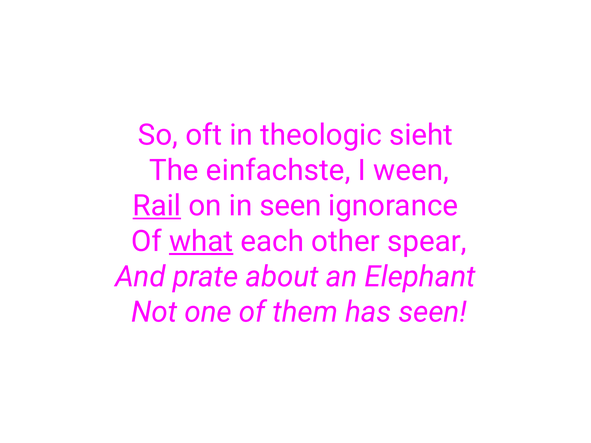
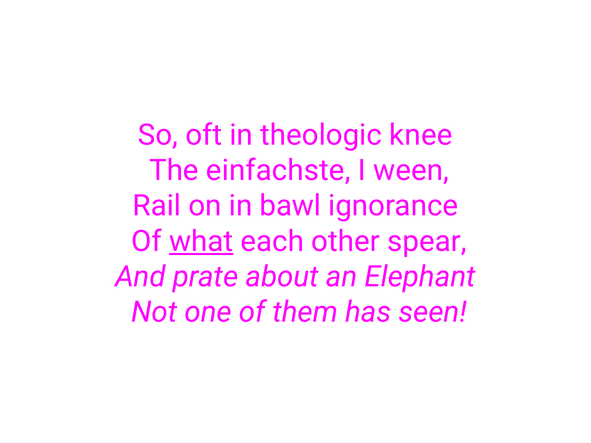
sieht: sieht -> knee
Rail underline: present -> none
in seen: seen -> bawl
